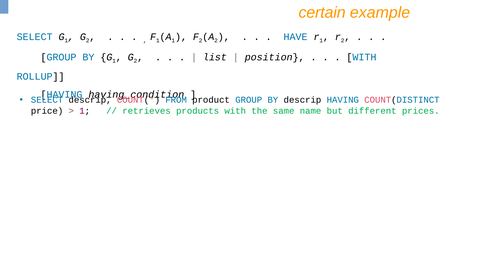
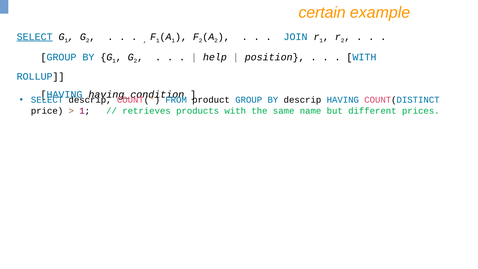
SELECT at (35, 37) underline: none -> present
HAVE: HAVE -> JOIN
list: list -> help
